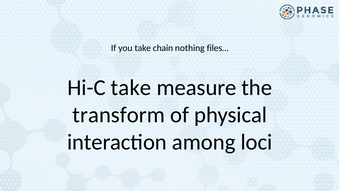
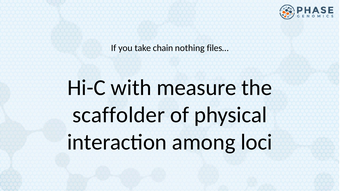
Hi-C take: take -> with
transform: transform -> scaffolder
